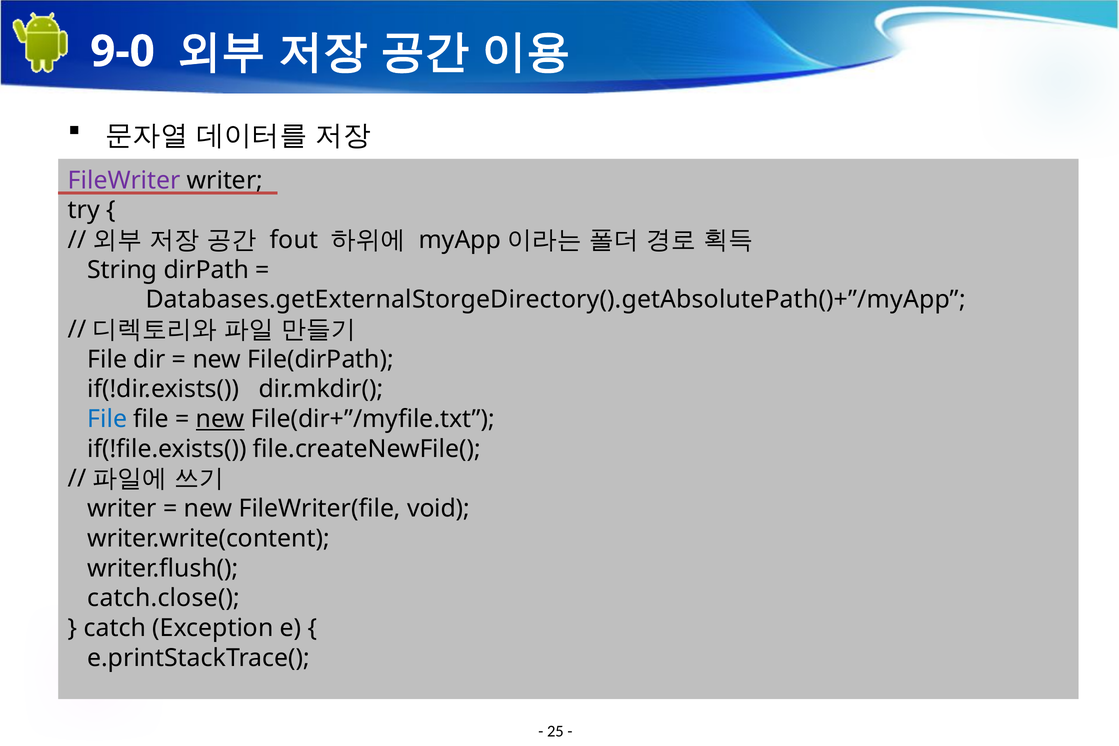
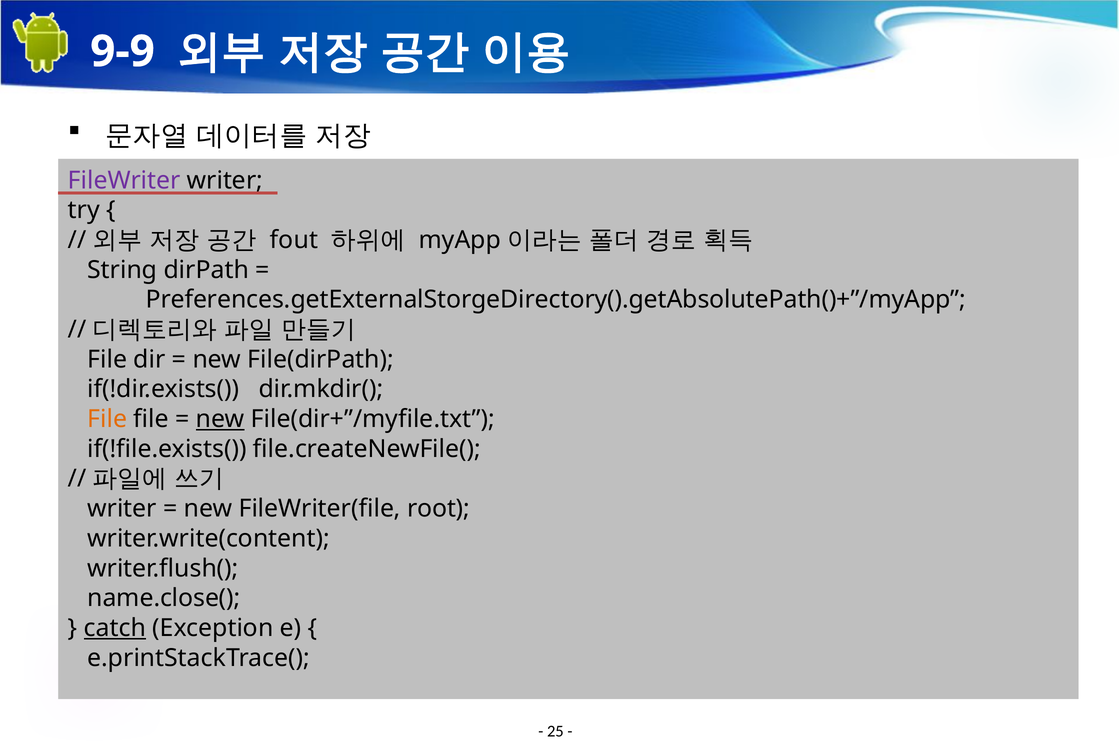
9-0: 9-0 -> 9-9
Databases.getExternalStorgeDirectory().getAbsolutePath()+”/myApp: Databases.getExternalStorgeDirectory().getAbsolutePath()+”/myApp -> Preferences.getExternalStorgeDirectory().getAbsolutePath()+”/myApp
File at (107, 419) colour: blue -> orange
void: void -> root
catch.close(: catch.close( -> name.close(
catch underline: none -> present
